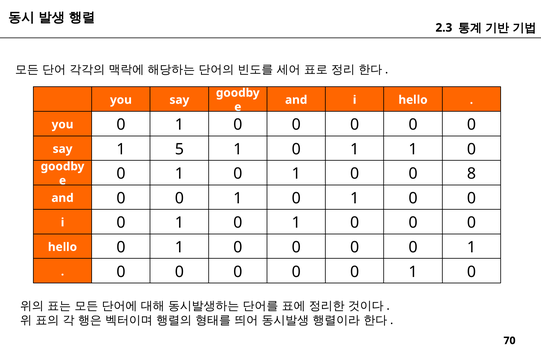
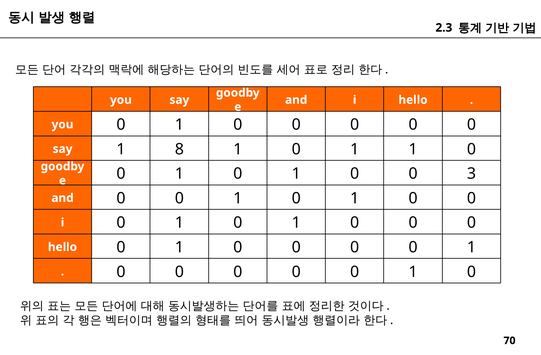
5: 5 -> 8
8: 8 -> 3
